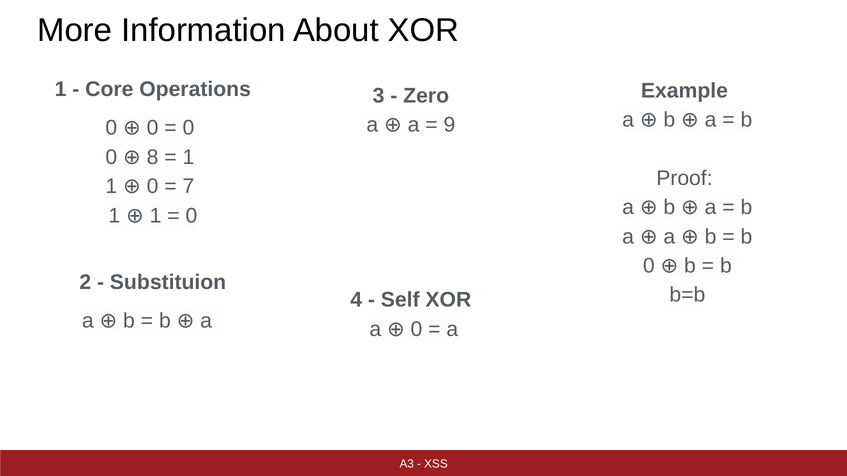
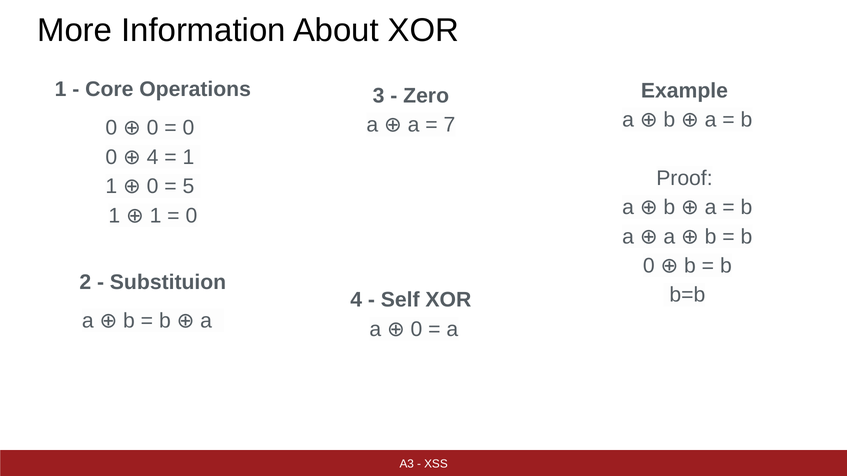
9: 9 -> 7
0 8: 8 -> 4
7: 7 -> 5
